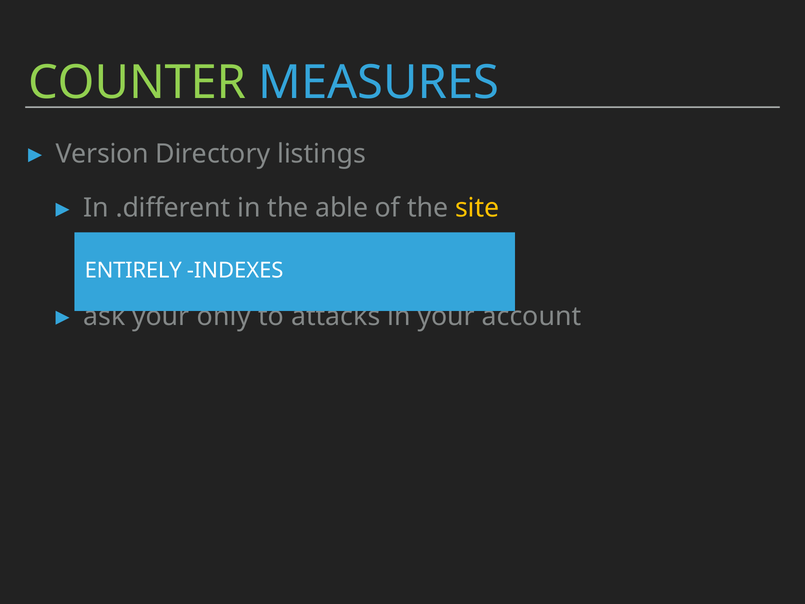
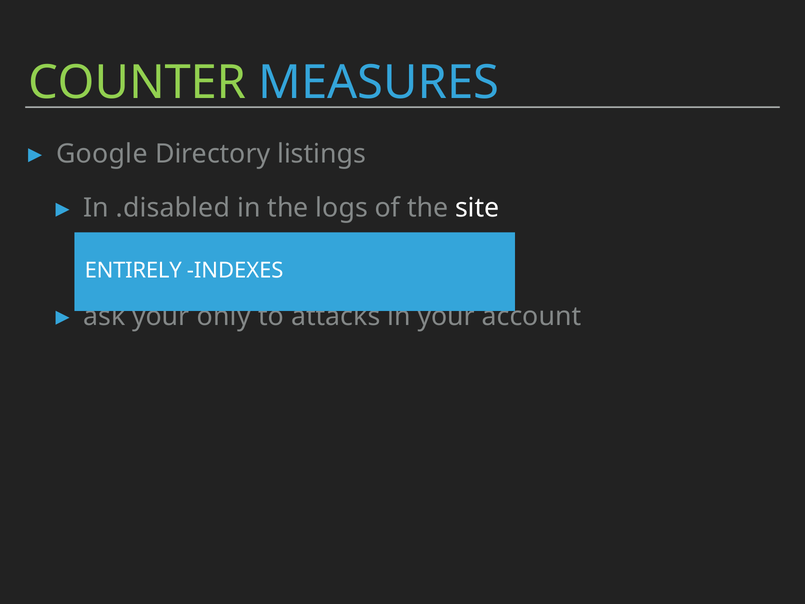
Version: Version -> Google
.different: .different -> .disabled
able: able -> logs
site colour: yellow -> white
